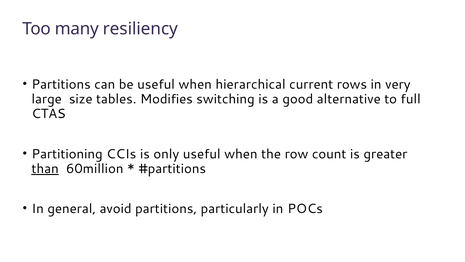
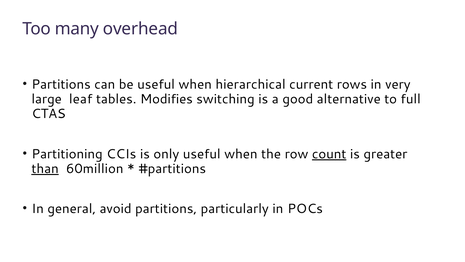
resiliency: resiliency -> overhead
size: size -> leaf
count underline: none -> present
